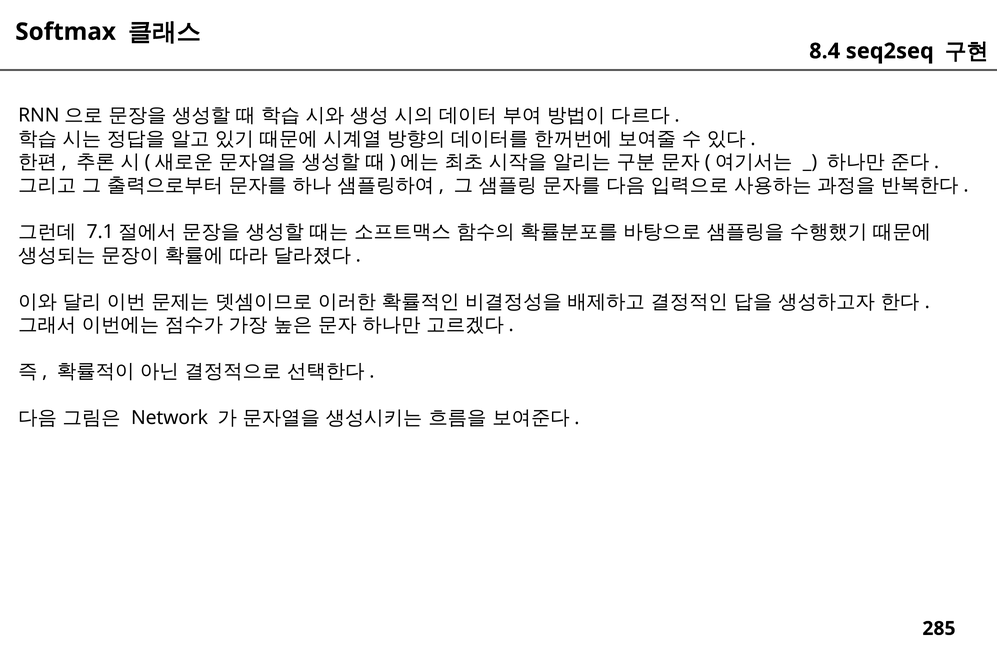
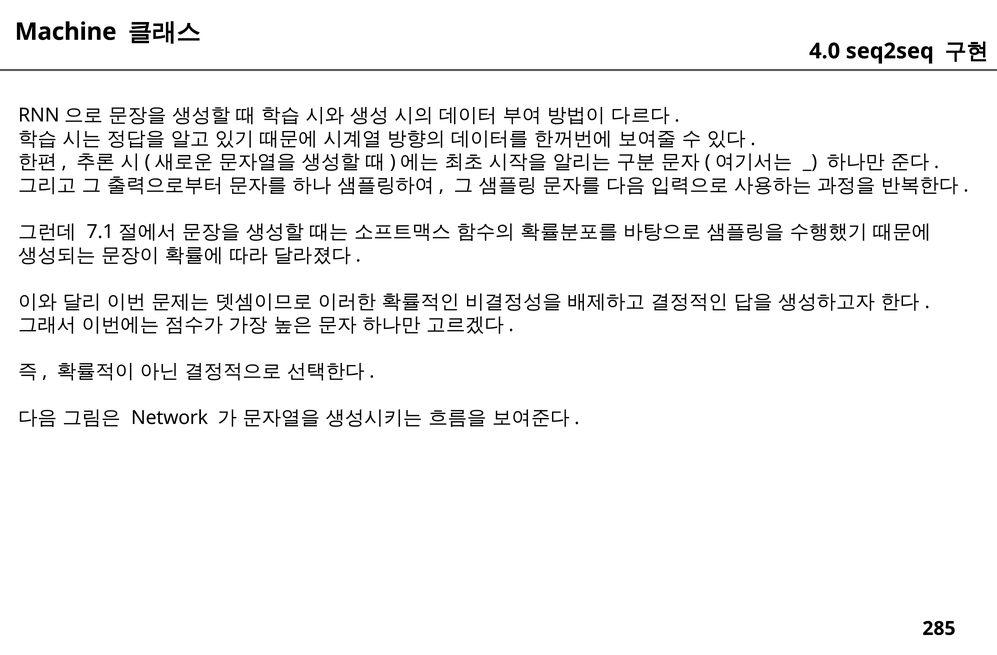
Softmax: Softmax -> Machine
8.4: 8.4 -> 4.0
